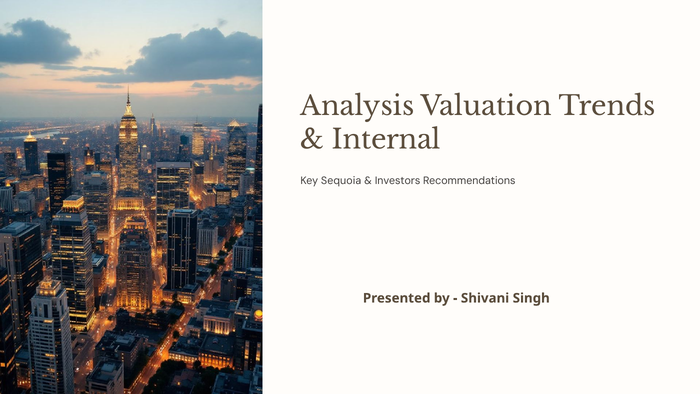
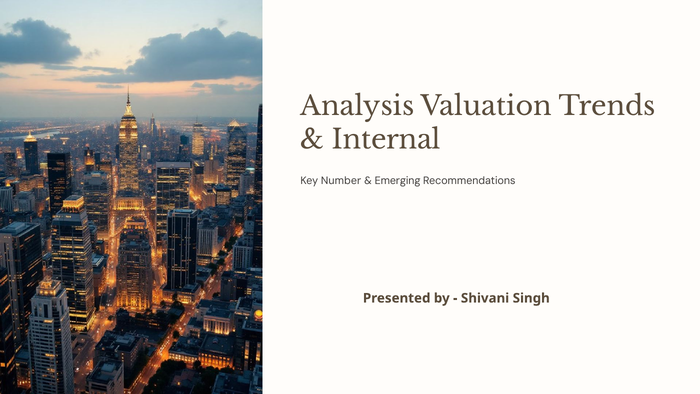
Sequoia: Sequoia -> Number
Investors: Investors -> Emerging
